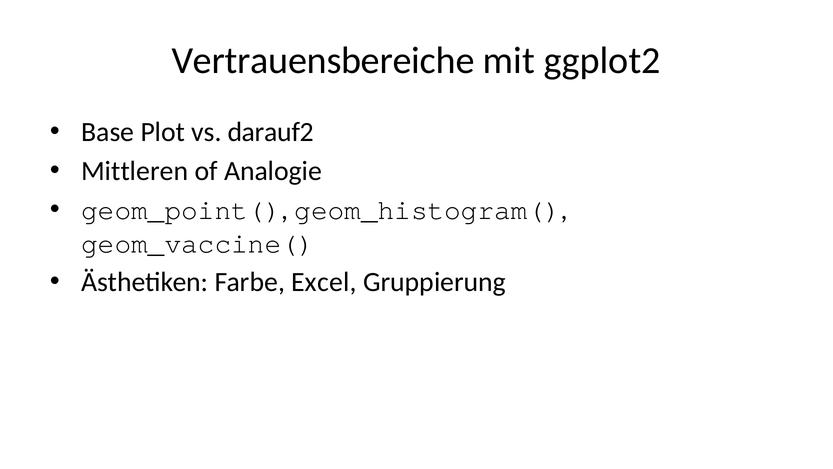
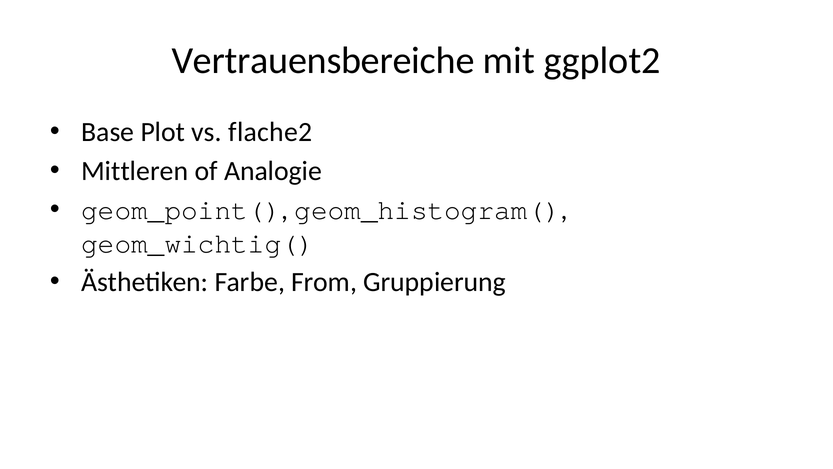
darauf2: darauf2 -> flache2
geom_vaccine(: geom_vaccine( -> geom_wichtig(
Excel: Excel -> From
